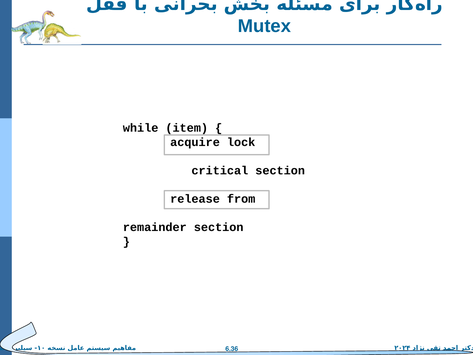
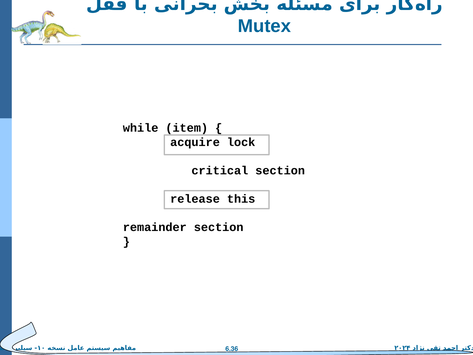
from: from -> this
